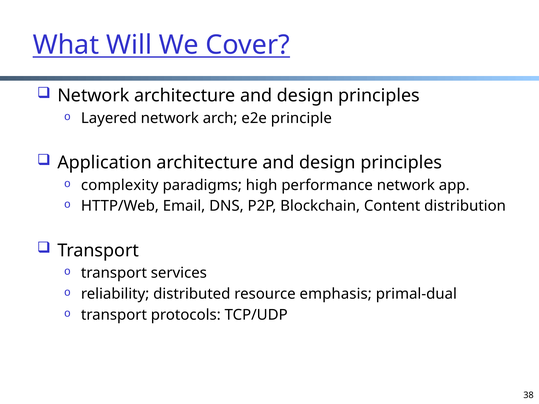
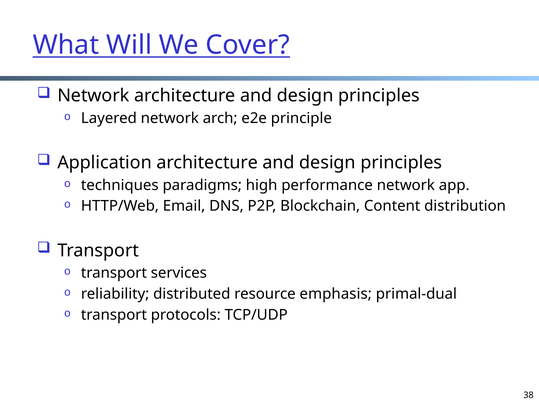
complexity: complexity -> techniques
